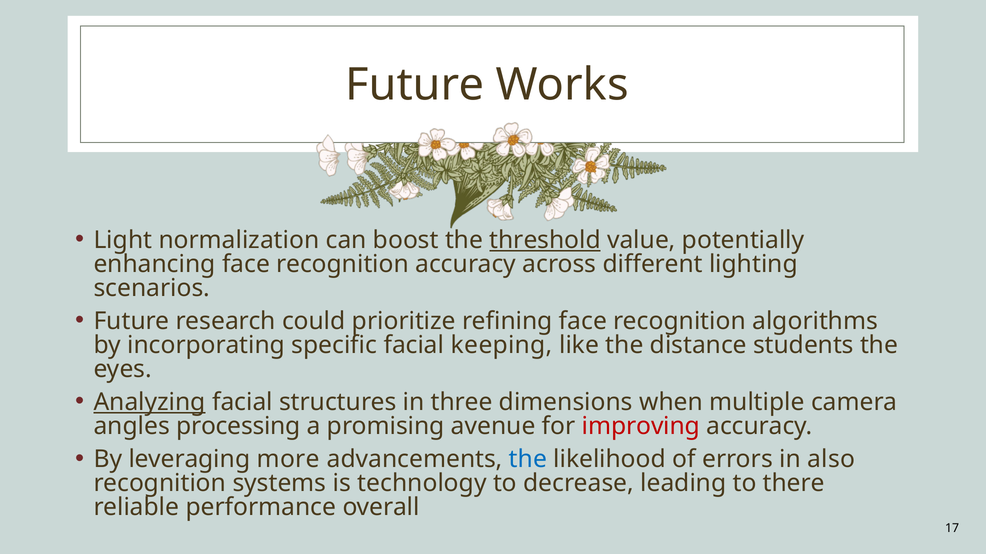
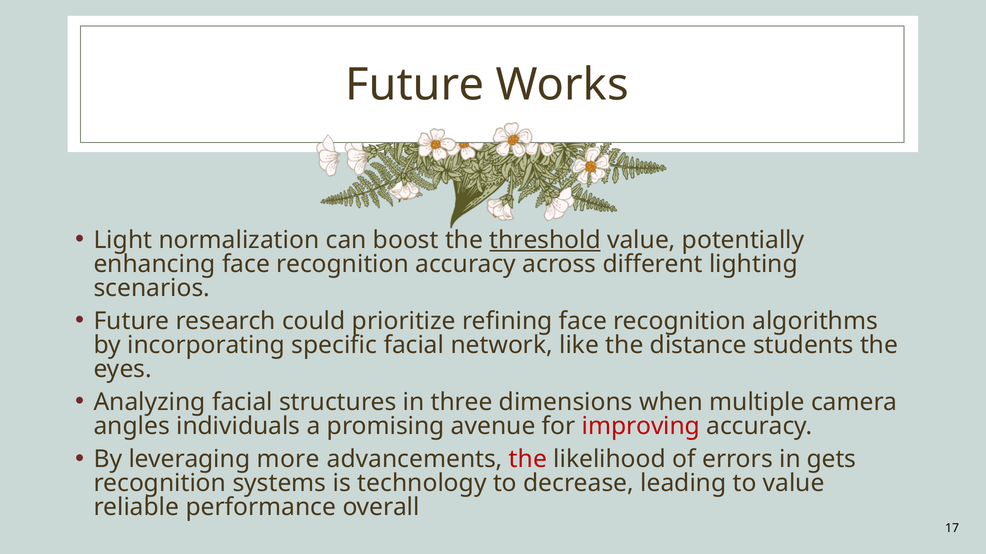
keeping: keeping -> network
Analyzing underline: present -> none
processing: processing -> individuals
the at (528, 460) colour: blue -> red
also: also -> gets
to there: there -> value
